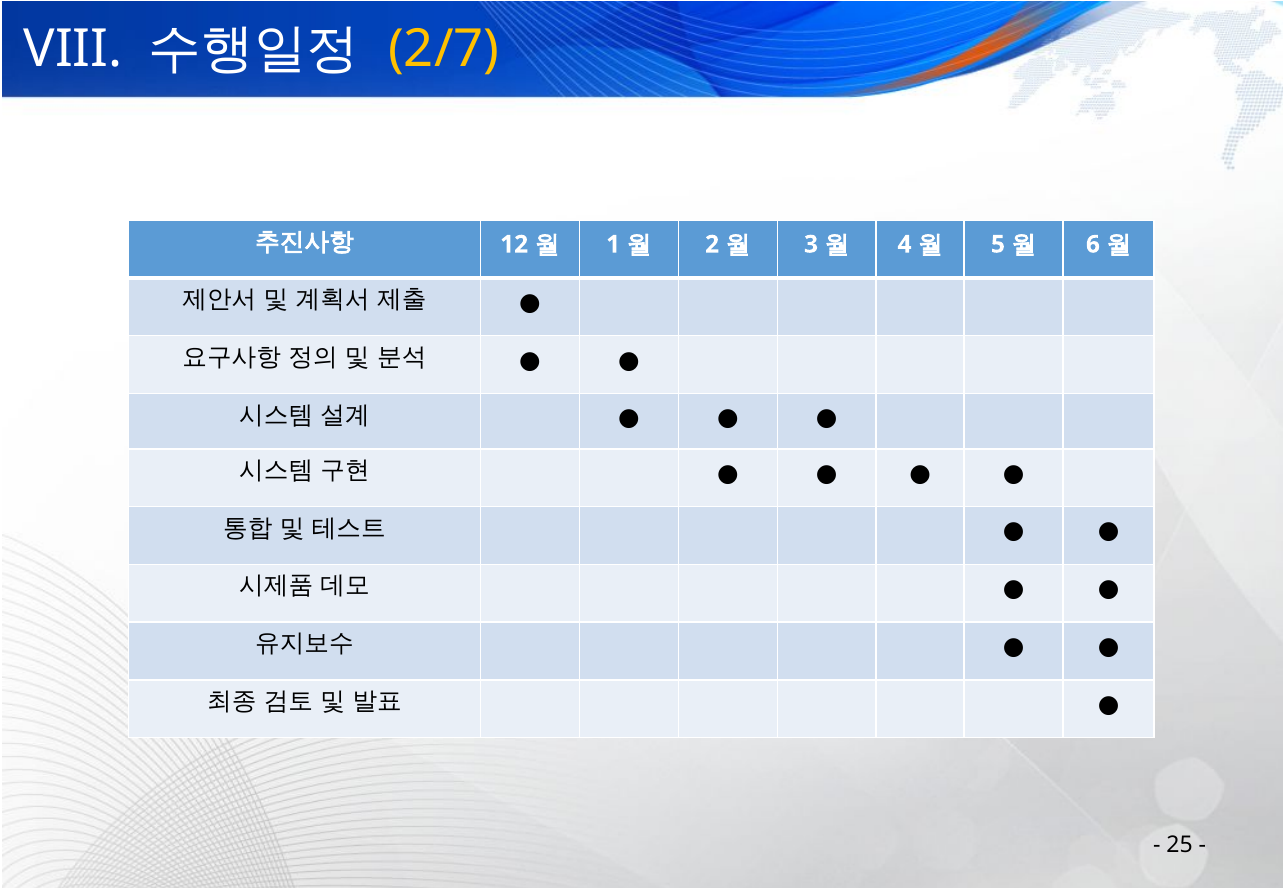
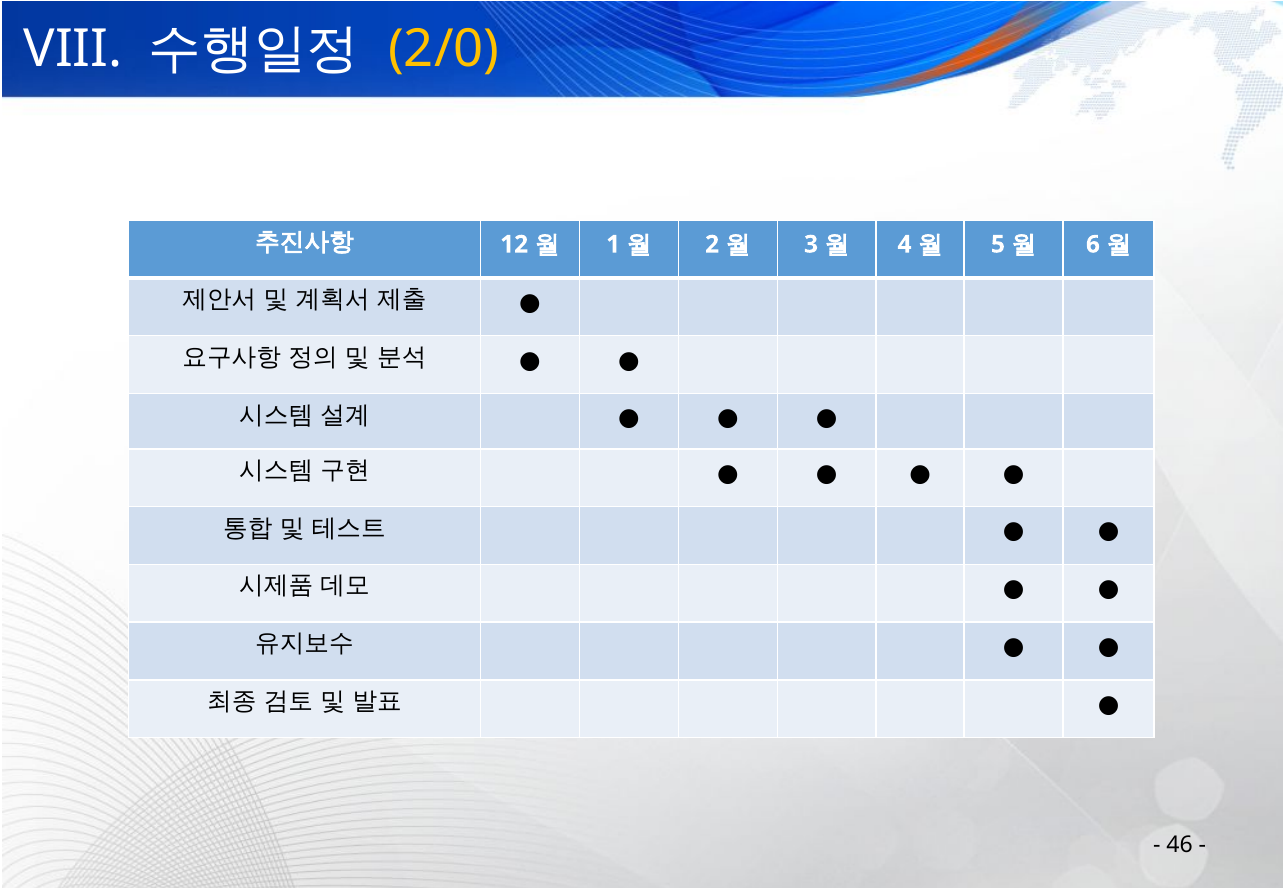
2/7: 2/7 -> 2/0
25: 25 -> 46
